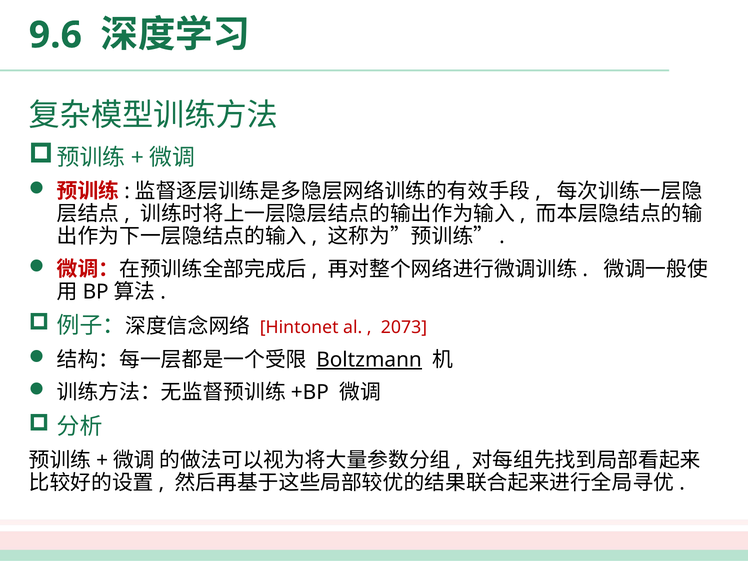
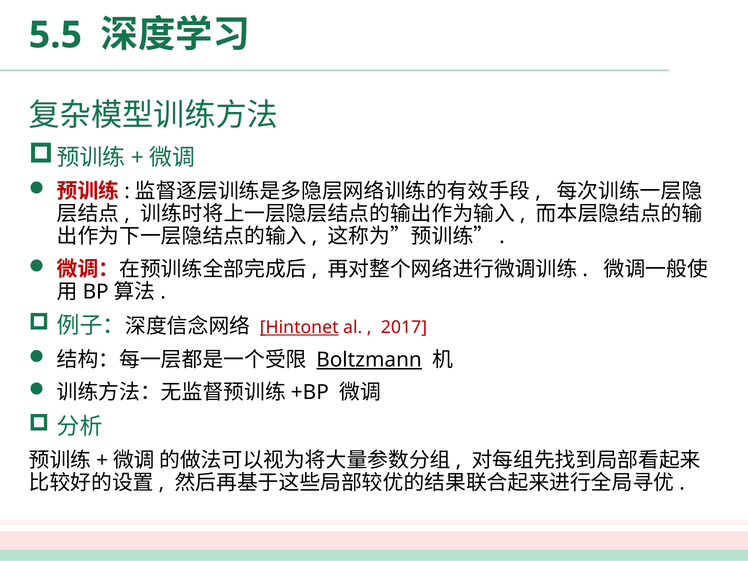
9.6: 9.6 -> 5.5
Hintonet underline: none -> present
2073: 2073 -> 2017
